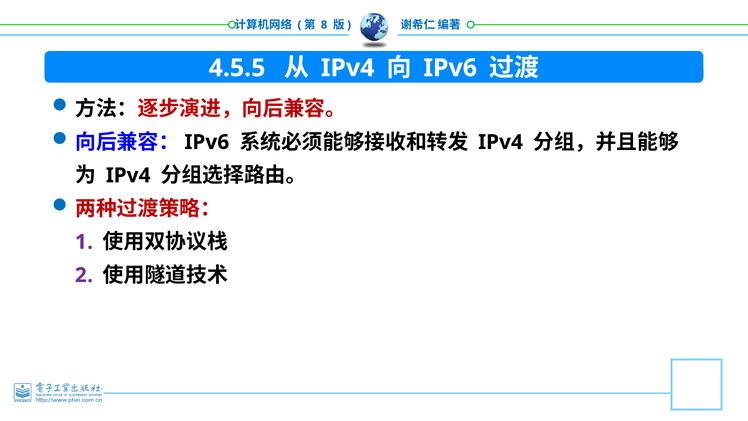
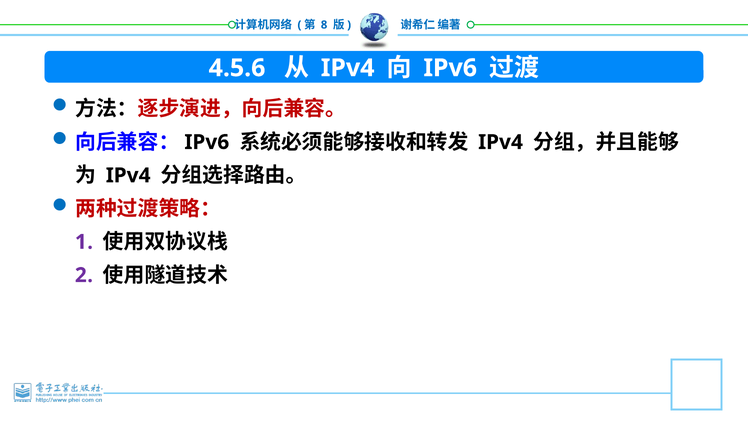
4.5.5: 4.5.5 -> 4.5.6
